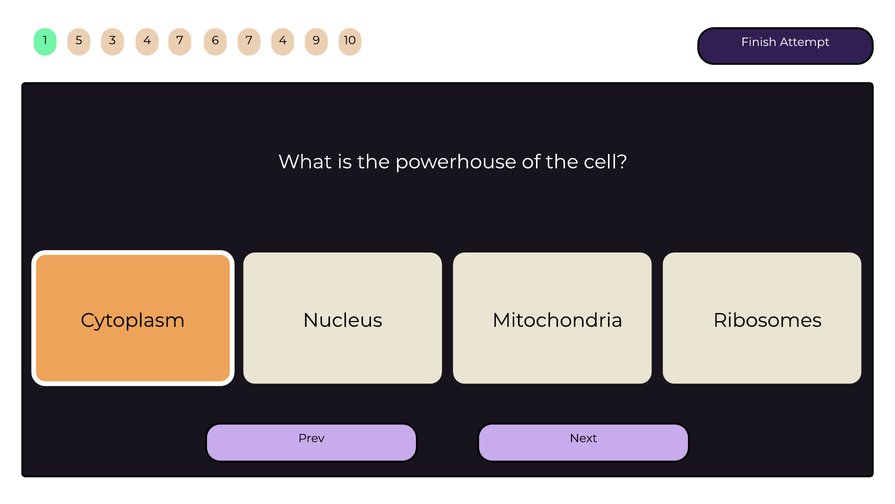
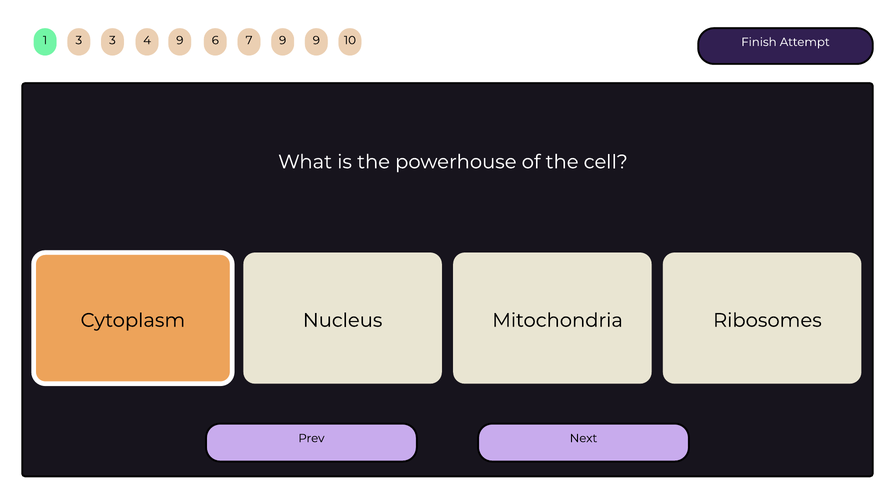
1 5: 5 -> 3
4 7: 7 -> 9
7 4: 4 -> 9
